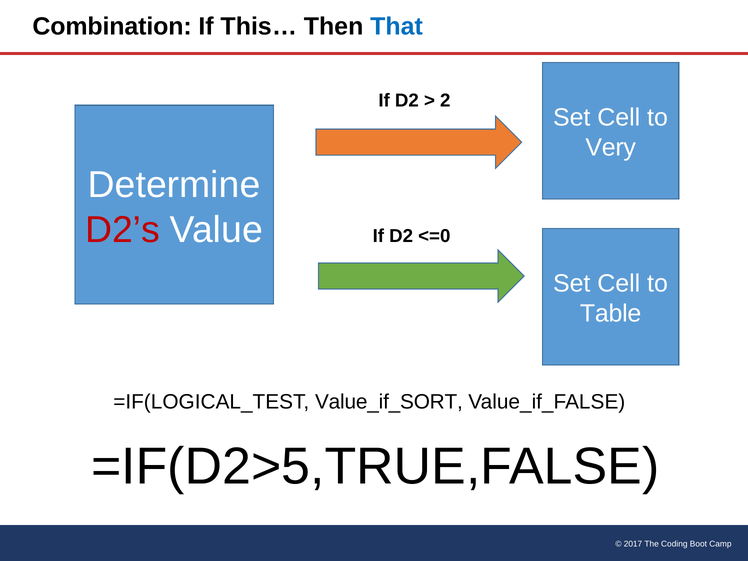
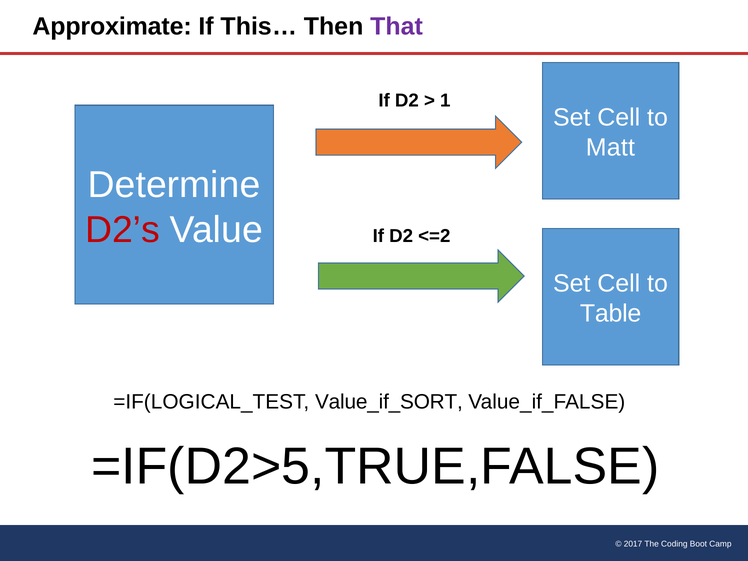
Combination: Combination -> Approximate
That colour: blue -> purple
2: 2 -> 1
Very: Very -> Matt
<=0: <=0 -> <=2
